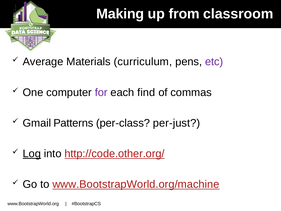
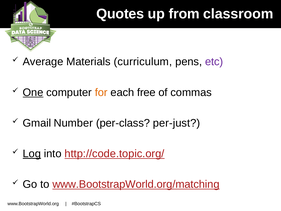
Making: Making -> Quotes
One underline: none -> present
for colour: purple -> orange
find: find -> free
Patterns: Patterns -> Number
http://code.other.org/: http://code.other.org/ -> http://code.topic.org/
www.BootstrapWorld.org/machine: www.BootstrapWorld.org/machine -> www.BootstrapWorld.org/matching
